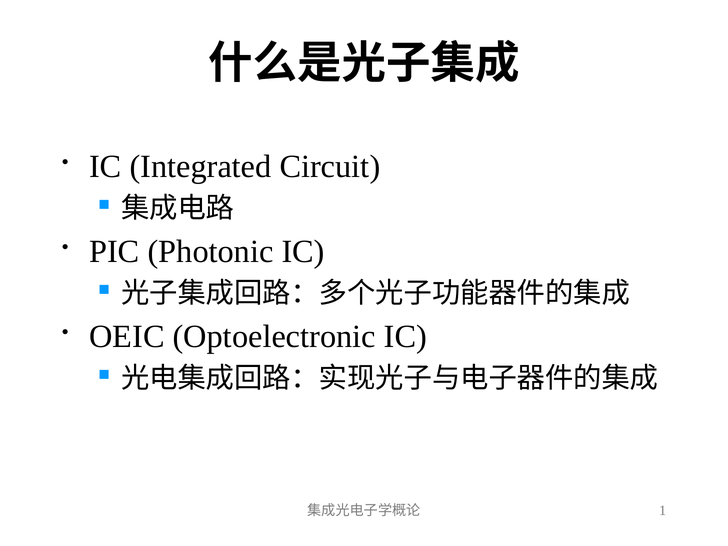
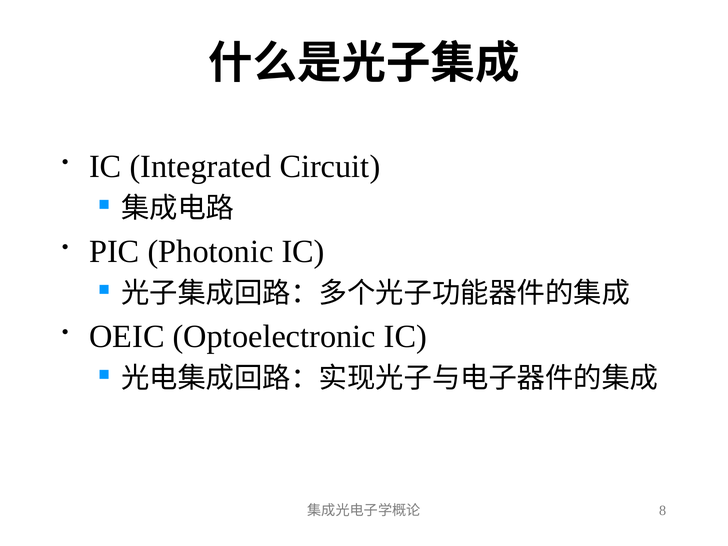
1: 1 -> 8
